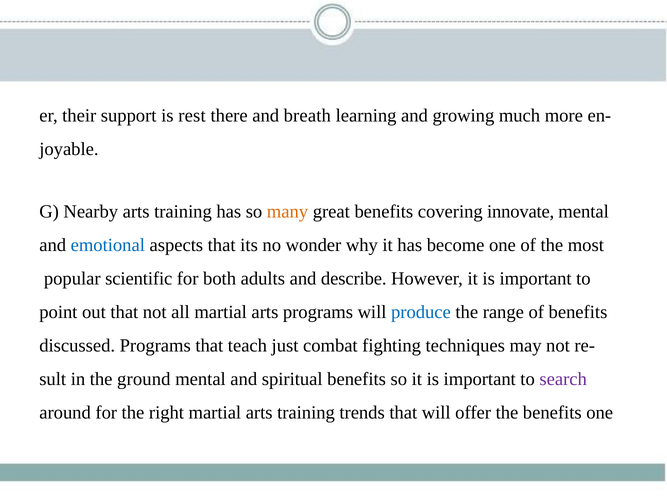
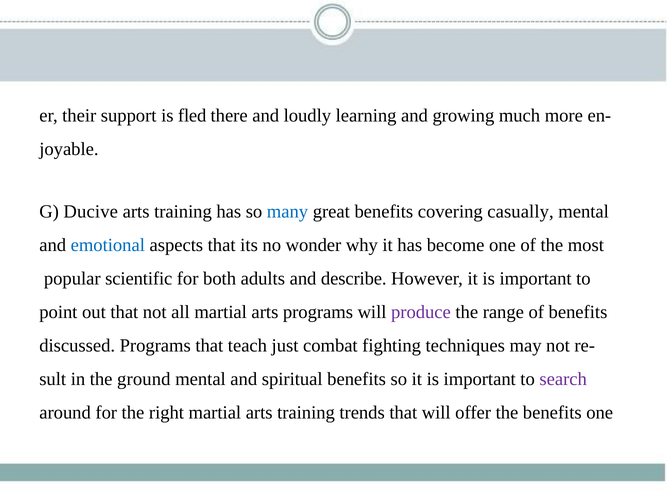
rest: rest -> fled
breath: breath -> loudly
Nearby: Nearby -> Ducive
many colour: orange -> blue
innovate: innovate -> casually
produce colour: blue -> purple
